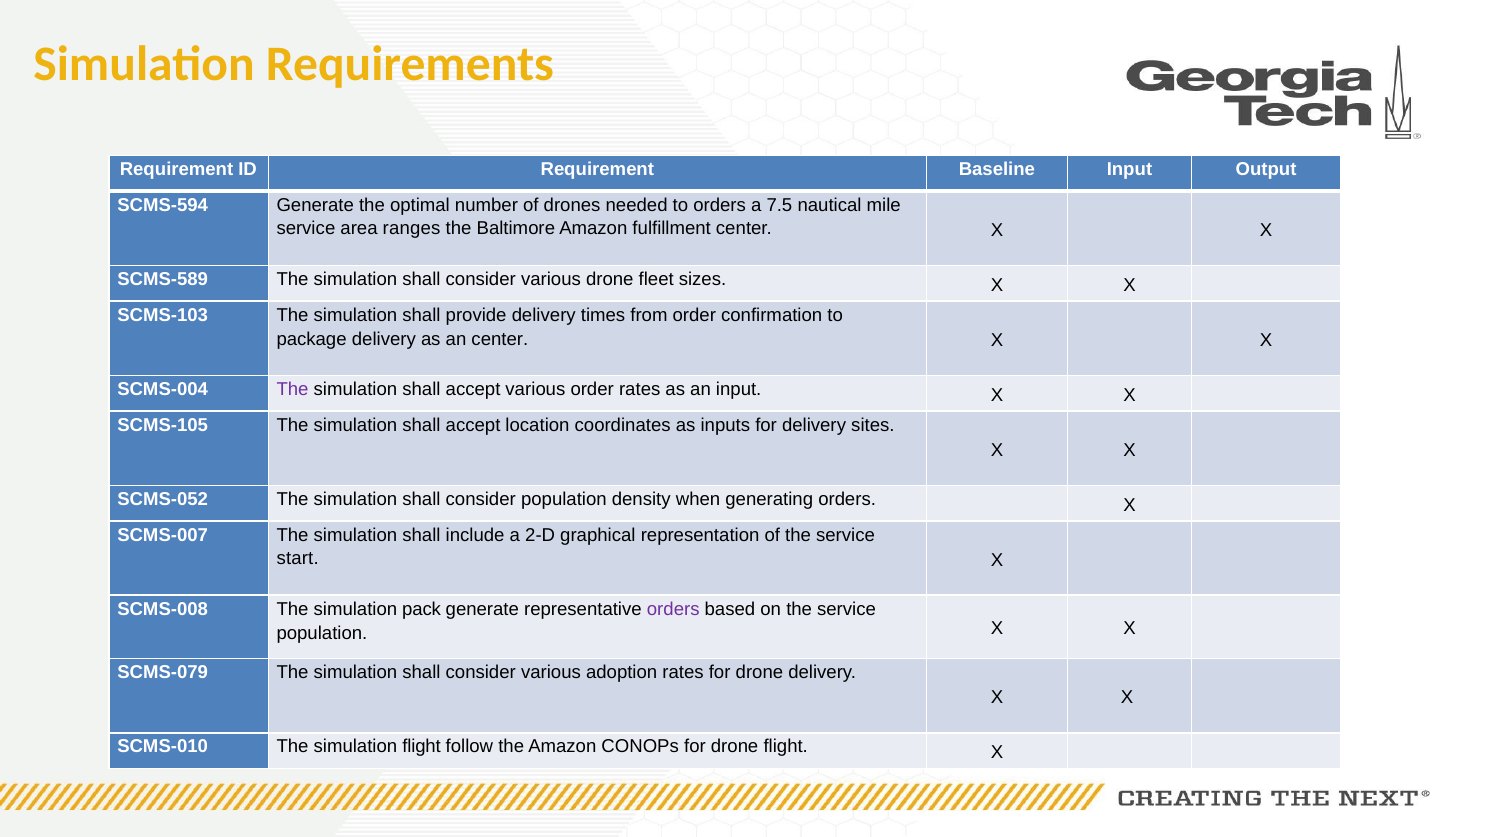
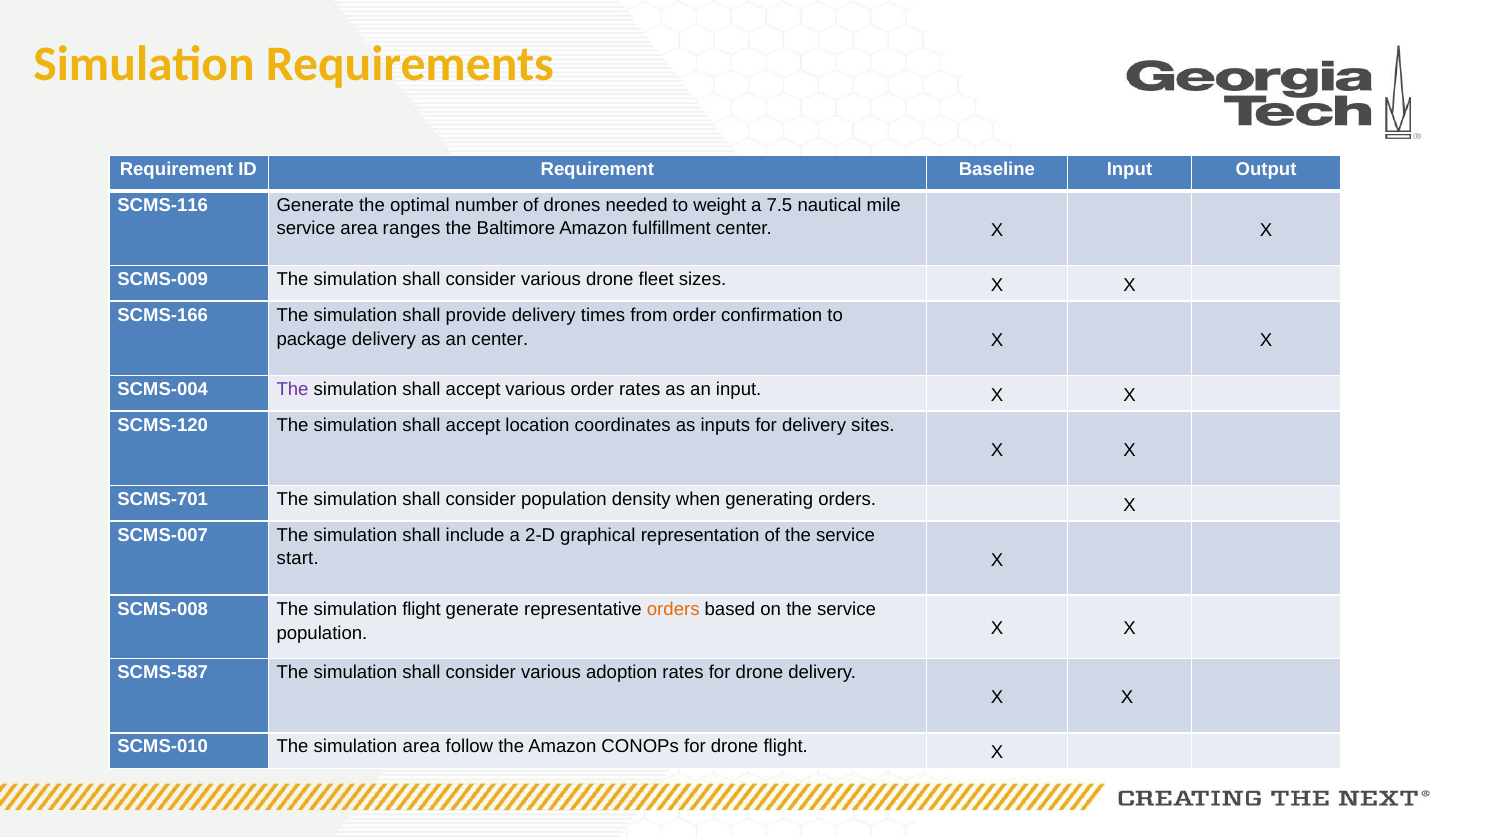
SCMS-594: SCMS-594 -> SCMS-116
to orders: orders -> weight
SCMS-589: SCMS-589 -> SCMS-009
SCMS-103: SCMS-103 -> SCMS-166
SCMS-105: SCMS-105 -> SCMS-120
SCMS-052: SCMS-052 -> SCMS-701
simulation pack: pack -> flight
orders at (673, 609) colour: purple -> orange
SCMS-079: SCMS-079 -> SCMS-587
simulation flight: flight -> area
